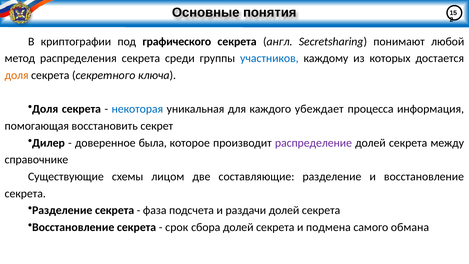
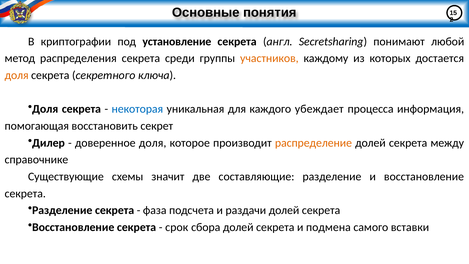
графического: графического -> установление
участников colour: blue -> orange
доверенное была: была -> доля
распределение colour: purple -> orange
лицом: лицом -> значит
обмана: обмана -> вставки
